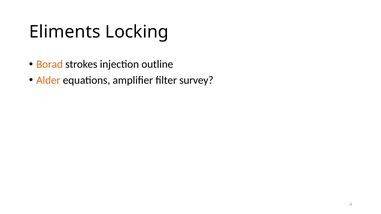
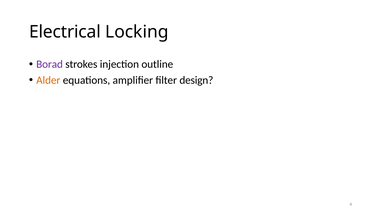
Eliments: Eliments -> Electrical
Borad colour: orange -> purple
survey: survey -> design
